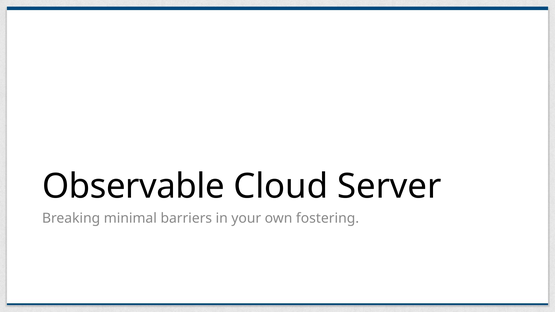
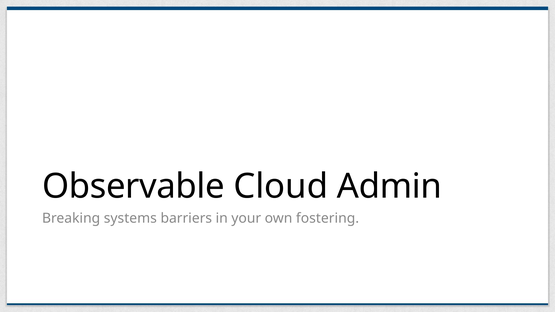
Server: Server -> Admin
minimal: minimal -> systems
